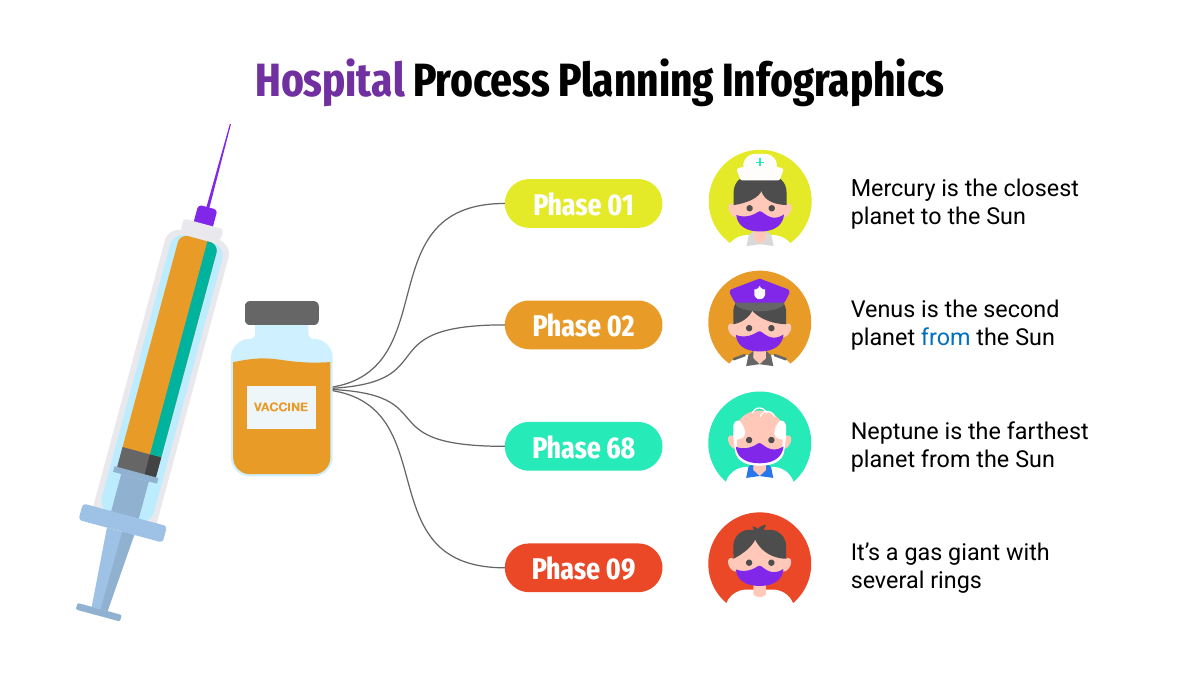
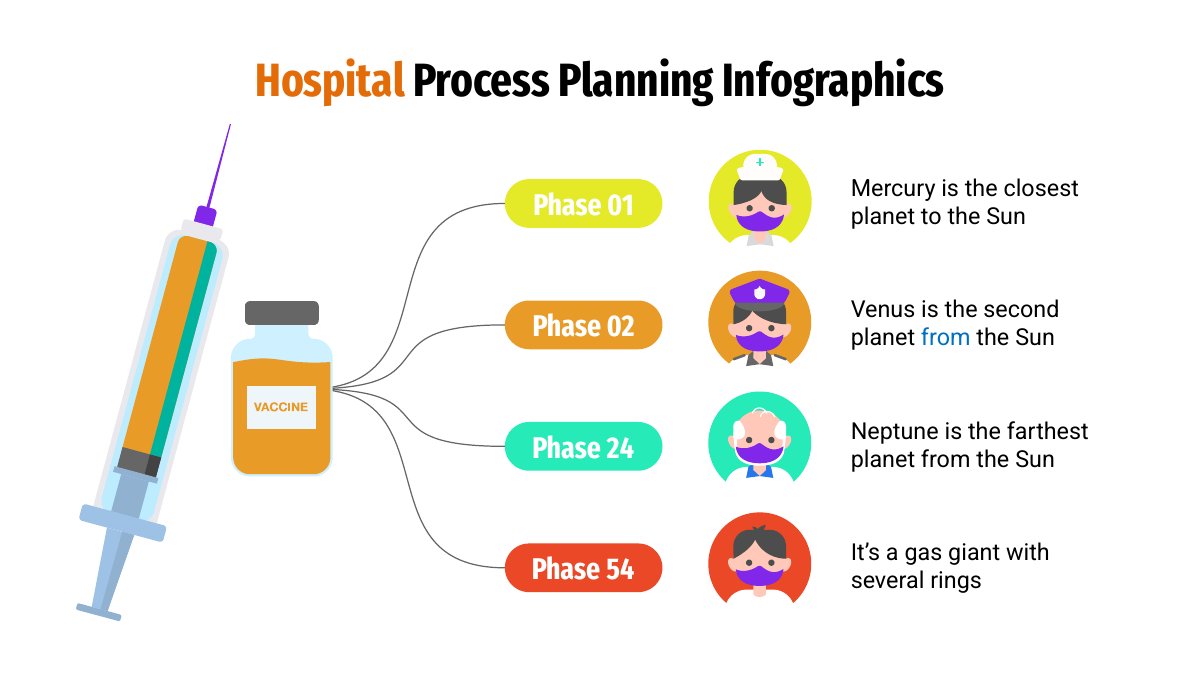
Hospital colour: purple -> orange
68: 68 -> 24
09: 09 -> 54
